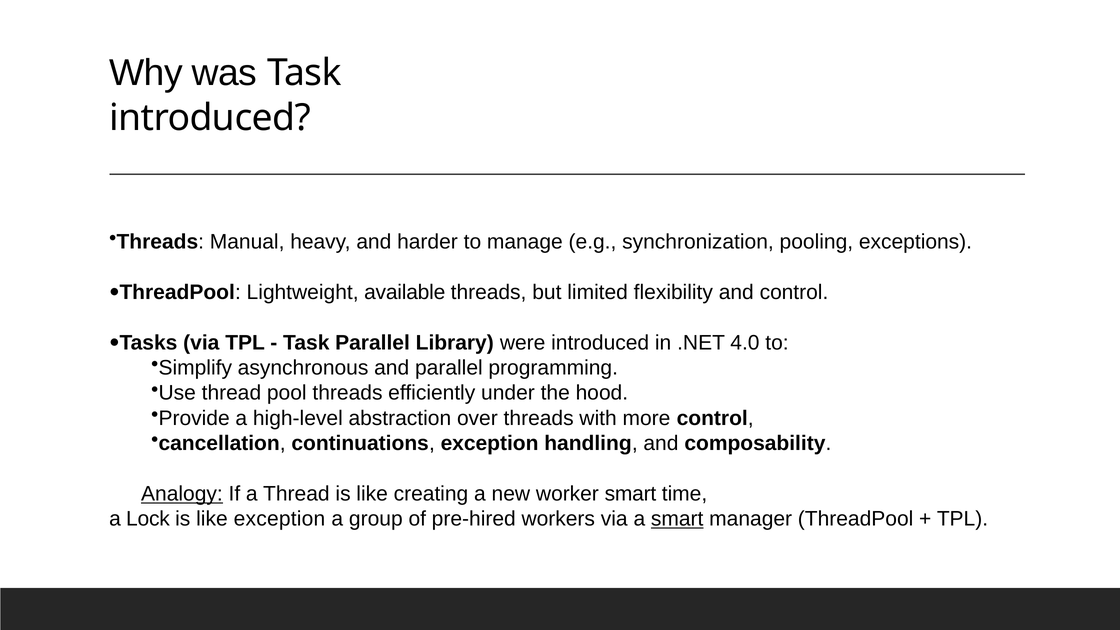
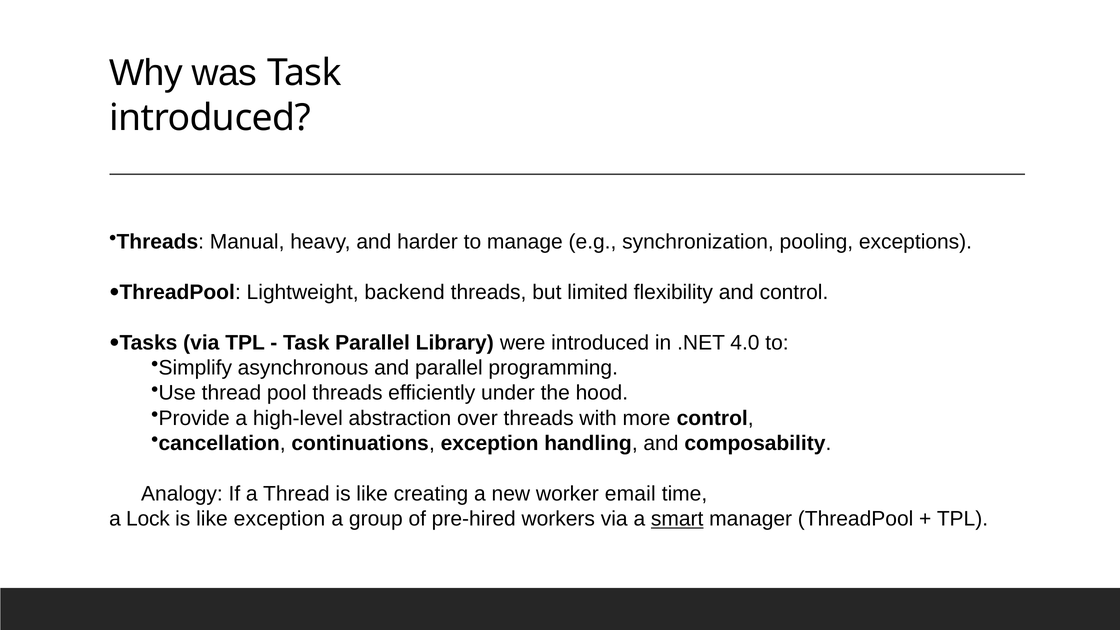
available: available -> backend
Analogy underline: present -> none
worker smart: smart -> email
